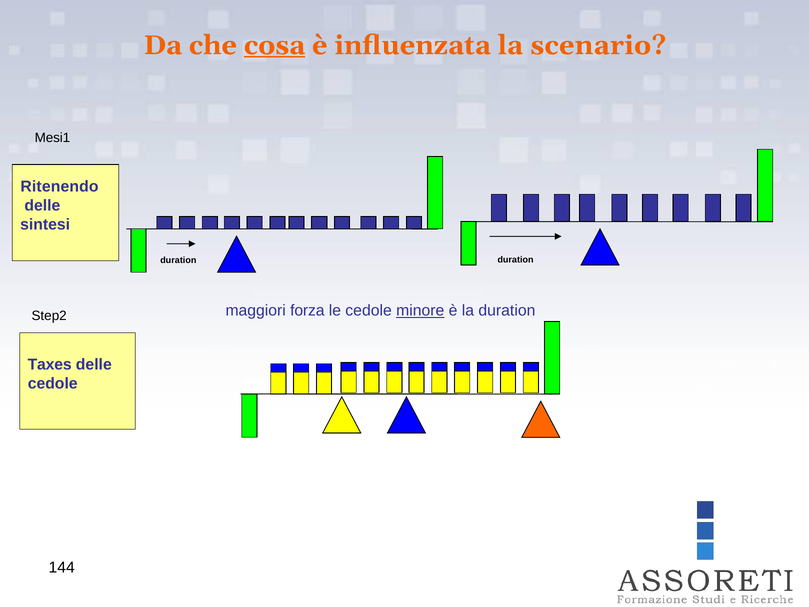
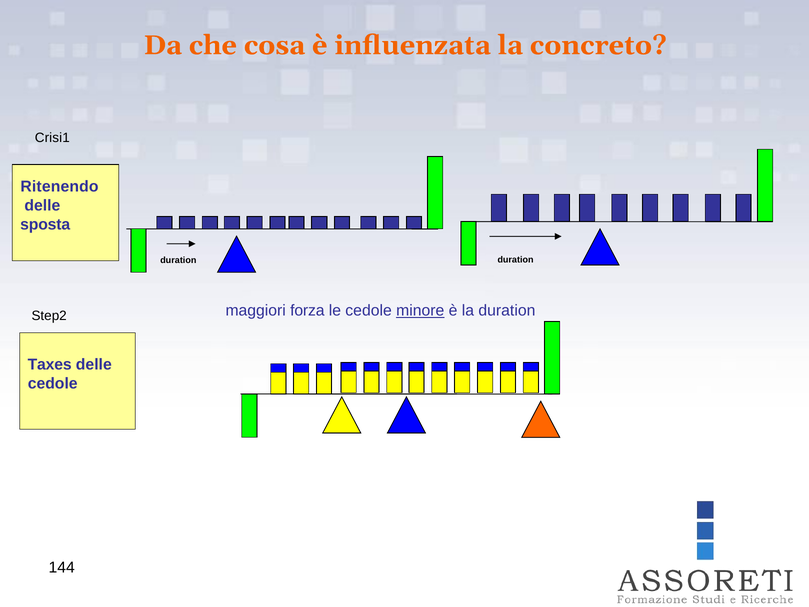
cosa underline: present -> none
scenario: scenario -> concreto
Mesi1: Mesi1 -> Crisi1
sintesi: sintesi -> sposta
